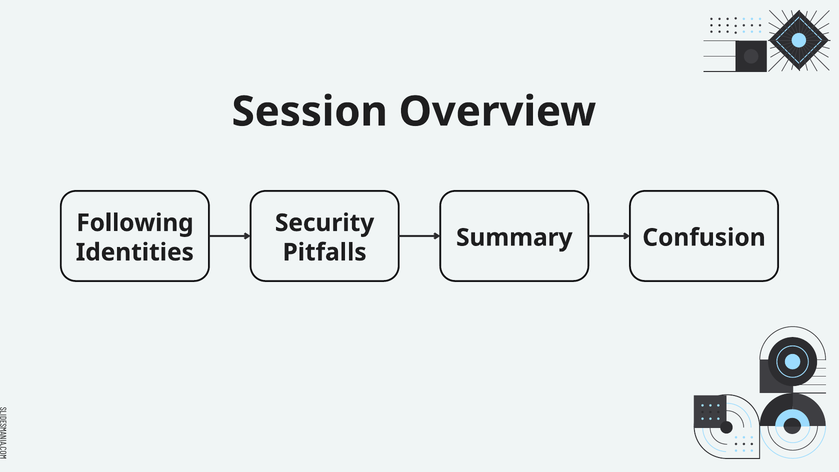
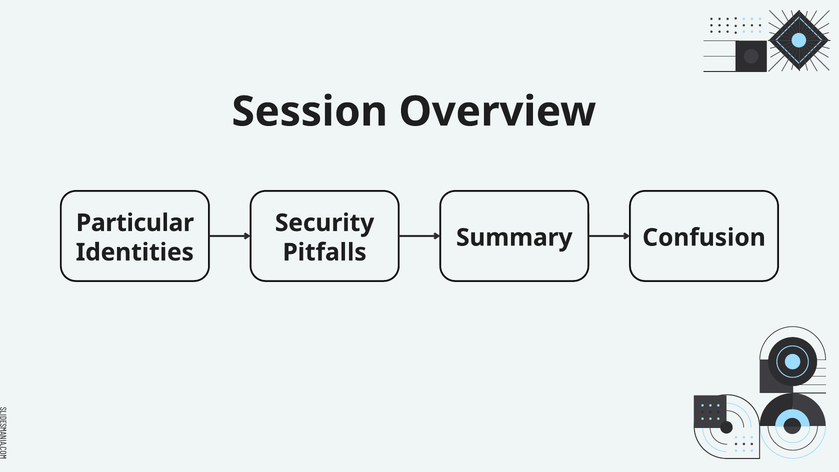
Following: Following -> Particular
